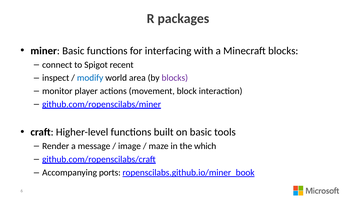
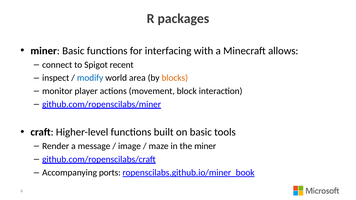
Minecraft blocks: blocks -> allows
blocks at (175, 78) colour: purple -> orange
the which: which -> miner
